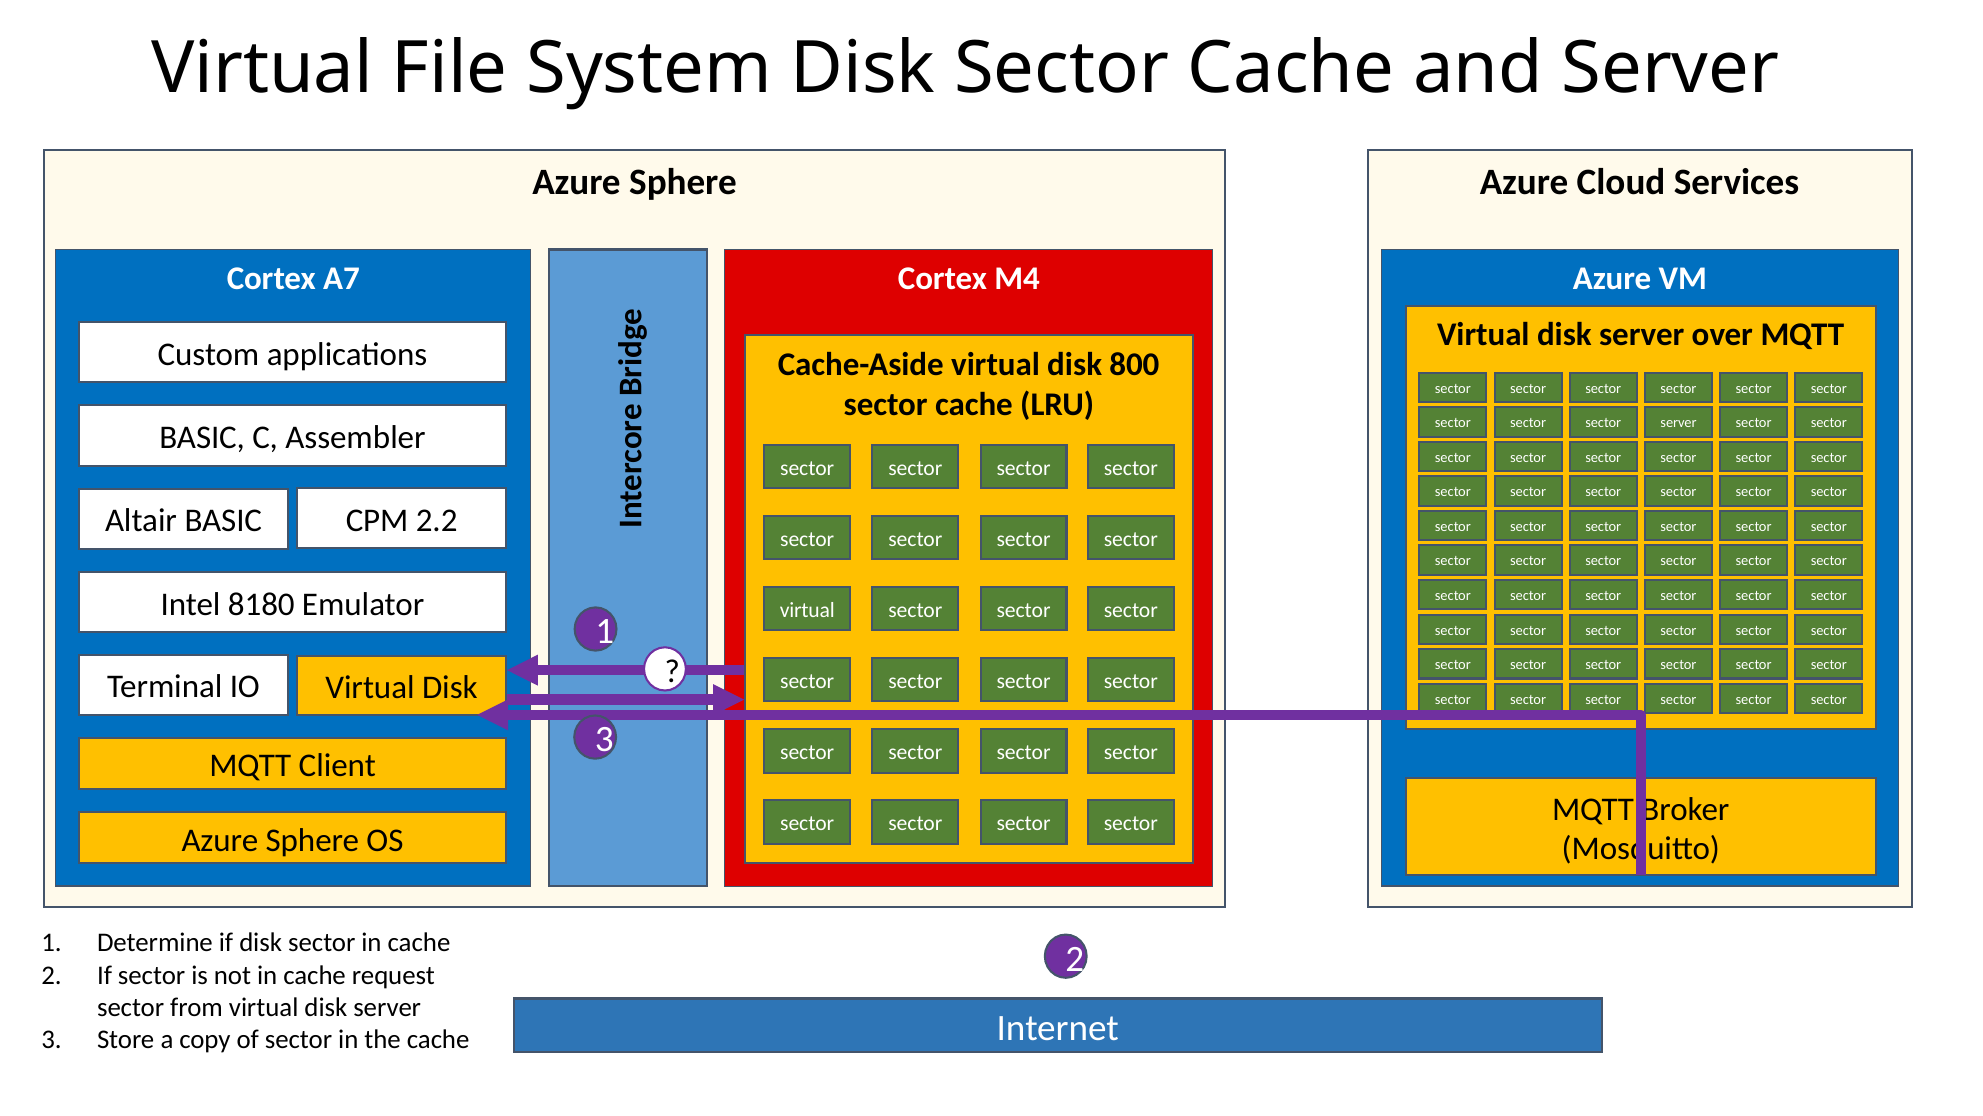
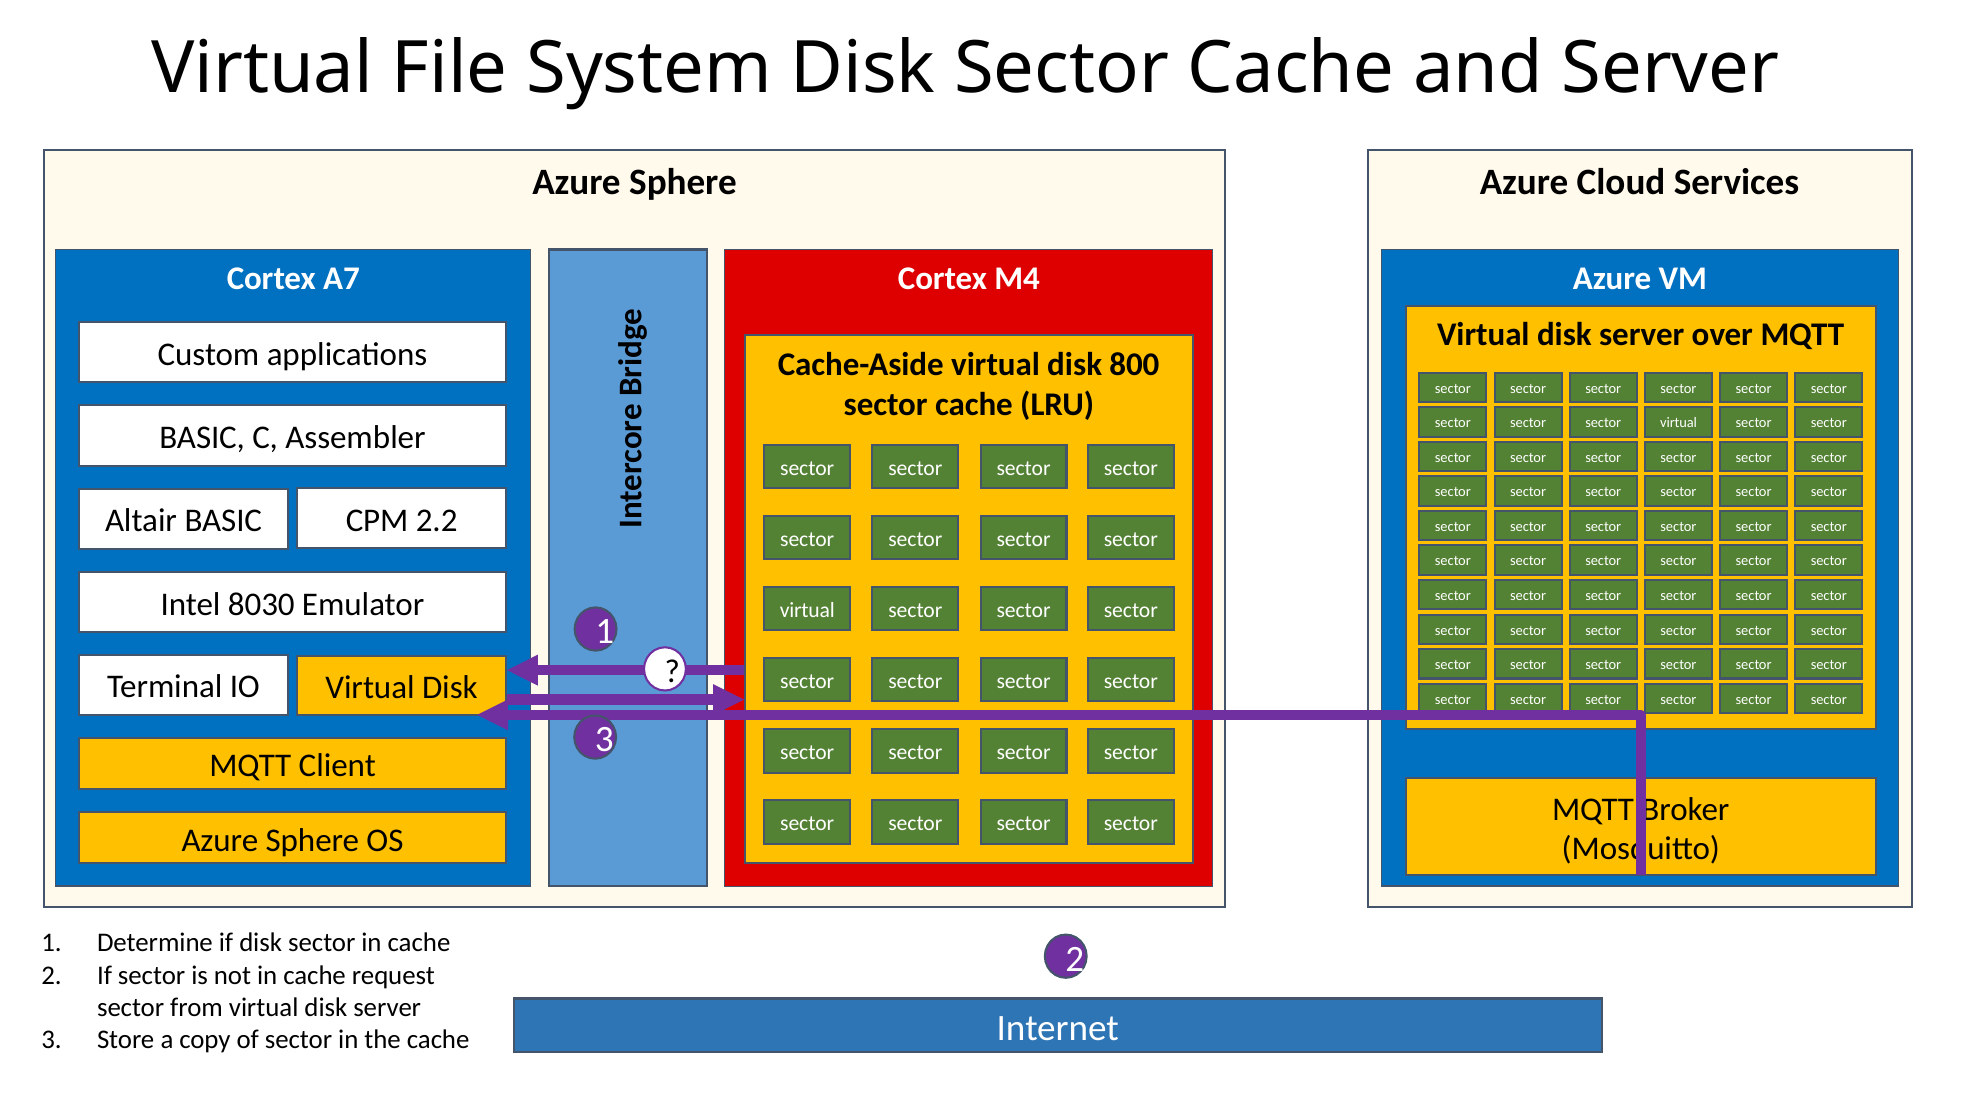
server at (1679, 423): server -> virtual
8180: 8180 -> 8030
